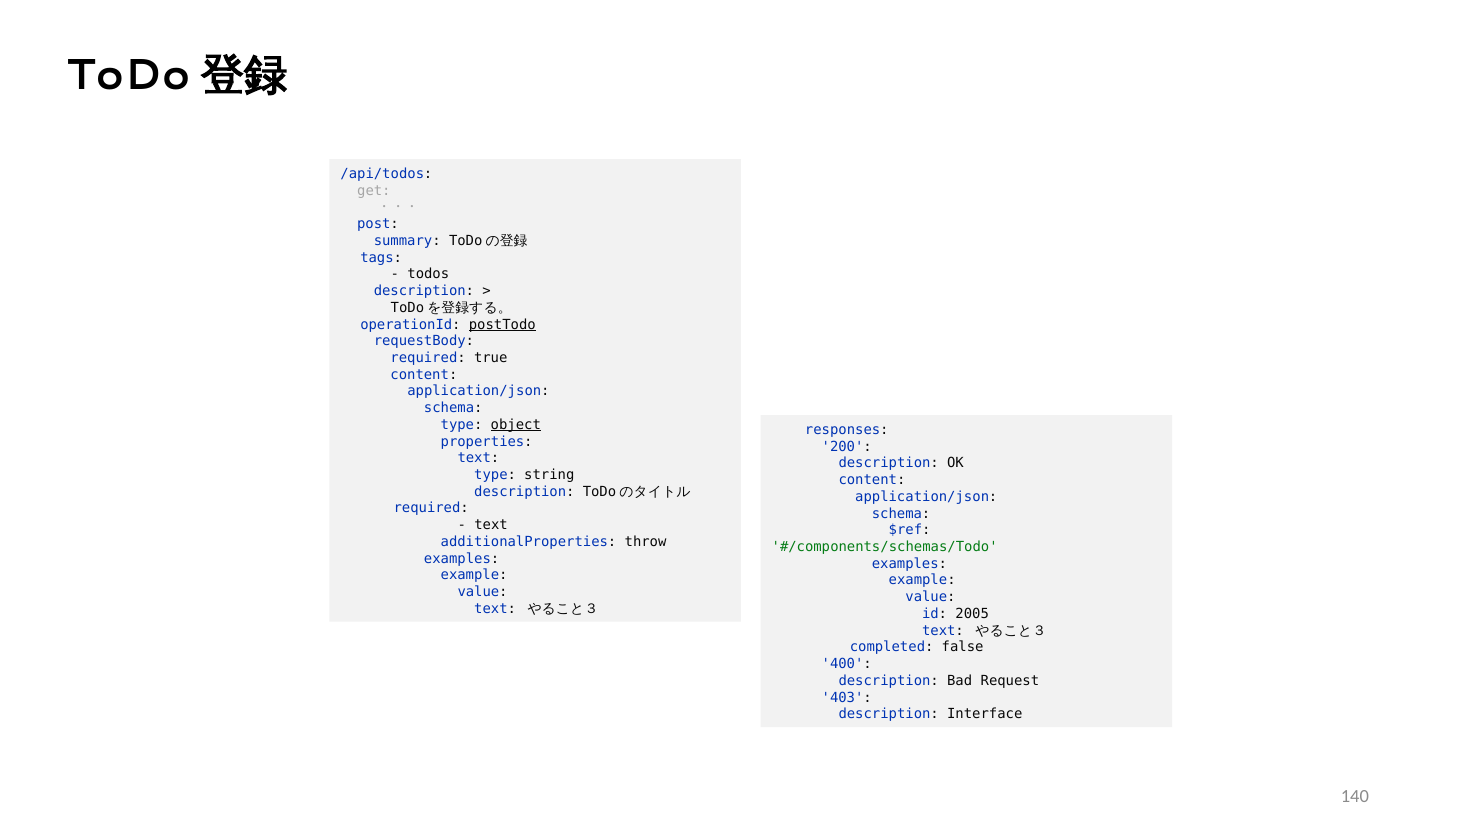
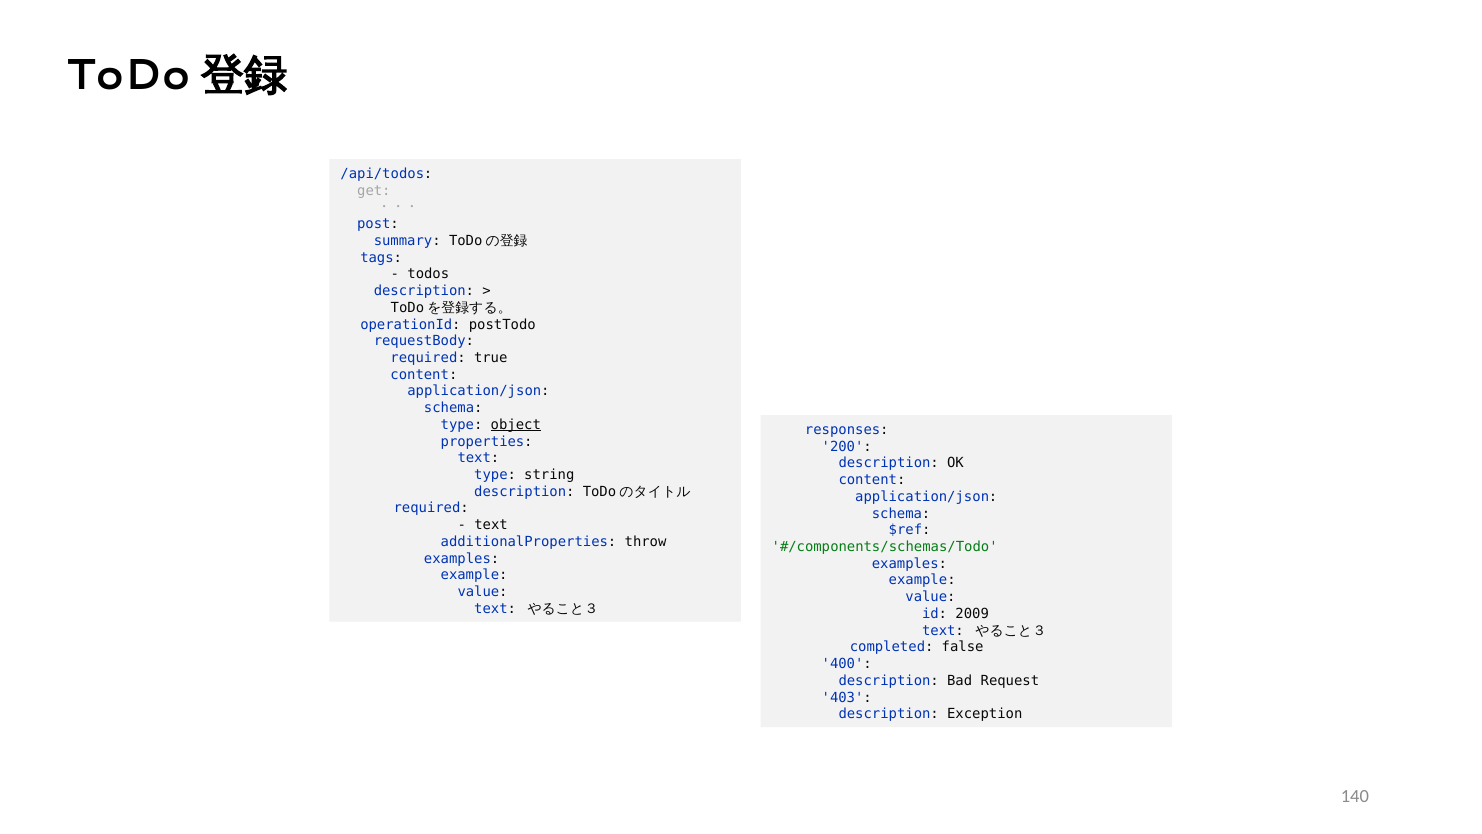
postTodo underline: present -> none
2005: 2005 -> 2009
Interface: Interface -> Exception
